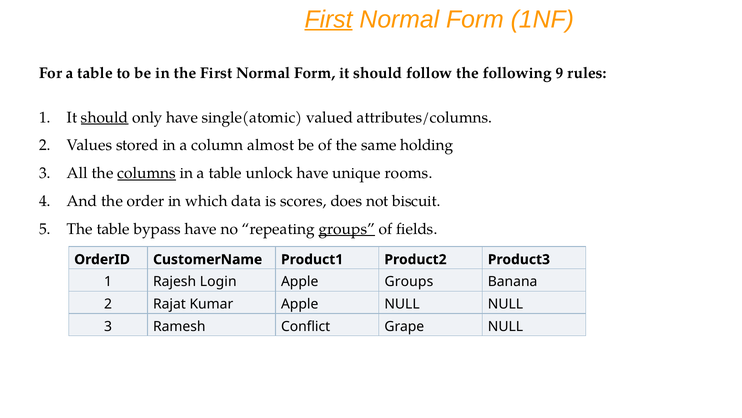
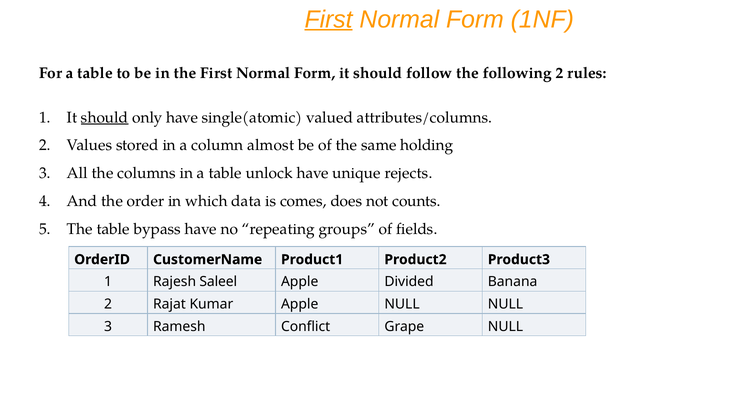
following 9: 9 -> 2
columns underline: present -> none
rooms: rooms -> rejects
scores: scores -> comes
biscuit: biscuit -> counts
groups at (347, 229) underline: present -> none
Login: Login -> Saleel
Apple Groups: Groups -> Divided
